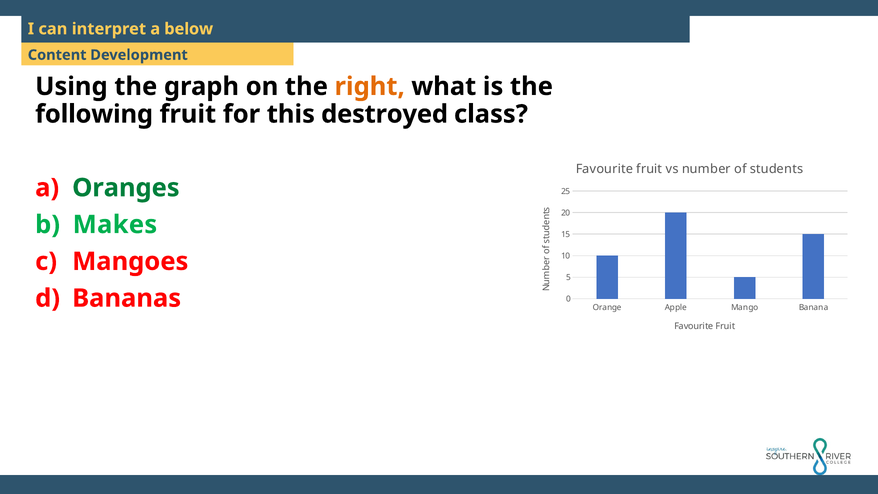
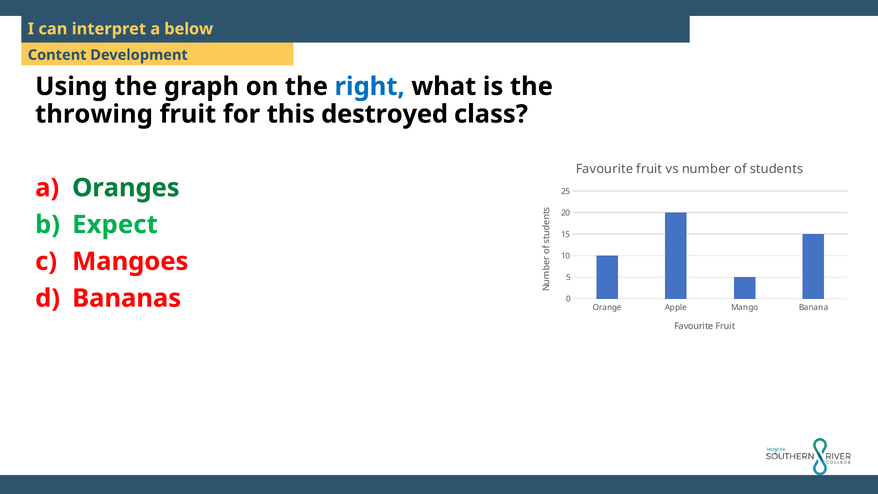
right colour: orange -> blue
following: following -> throwing
Makes: Makes -> Expect
